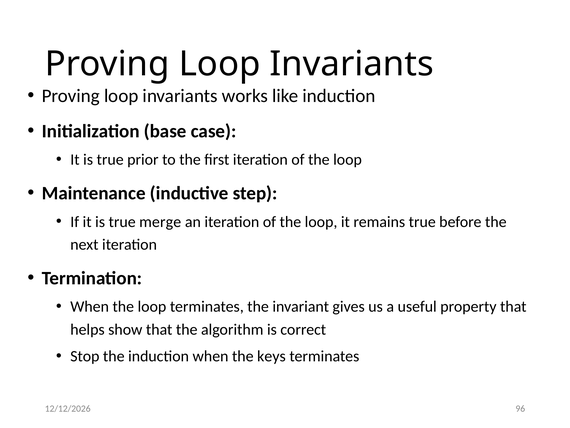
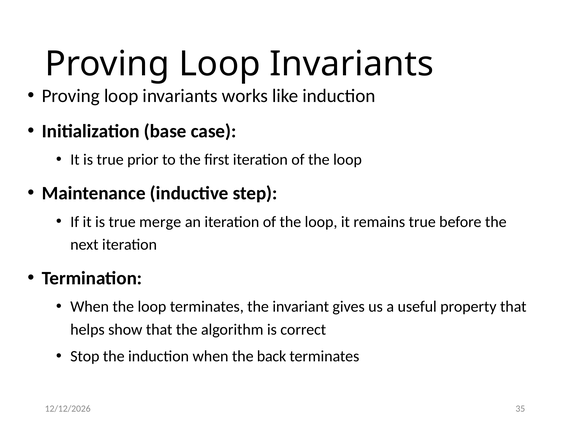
keys: keys -> back
96: 96 -> 35
